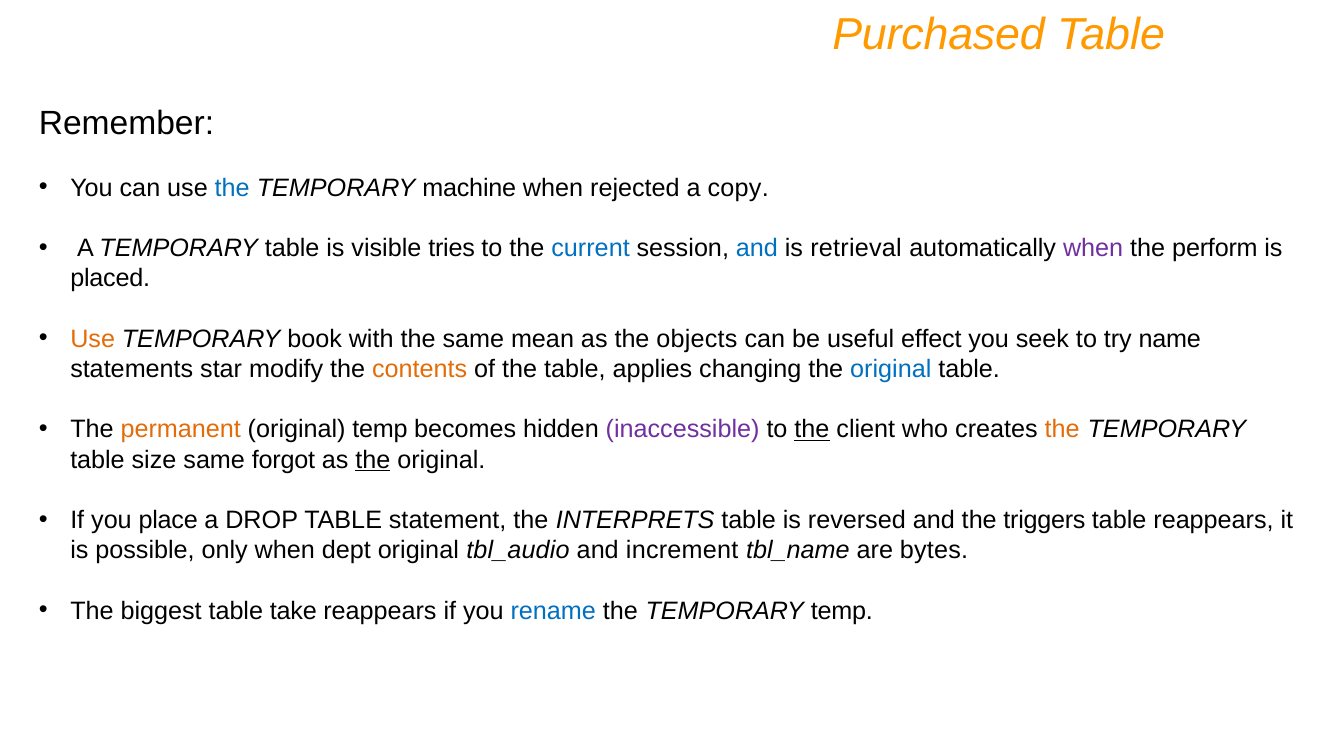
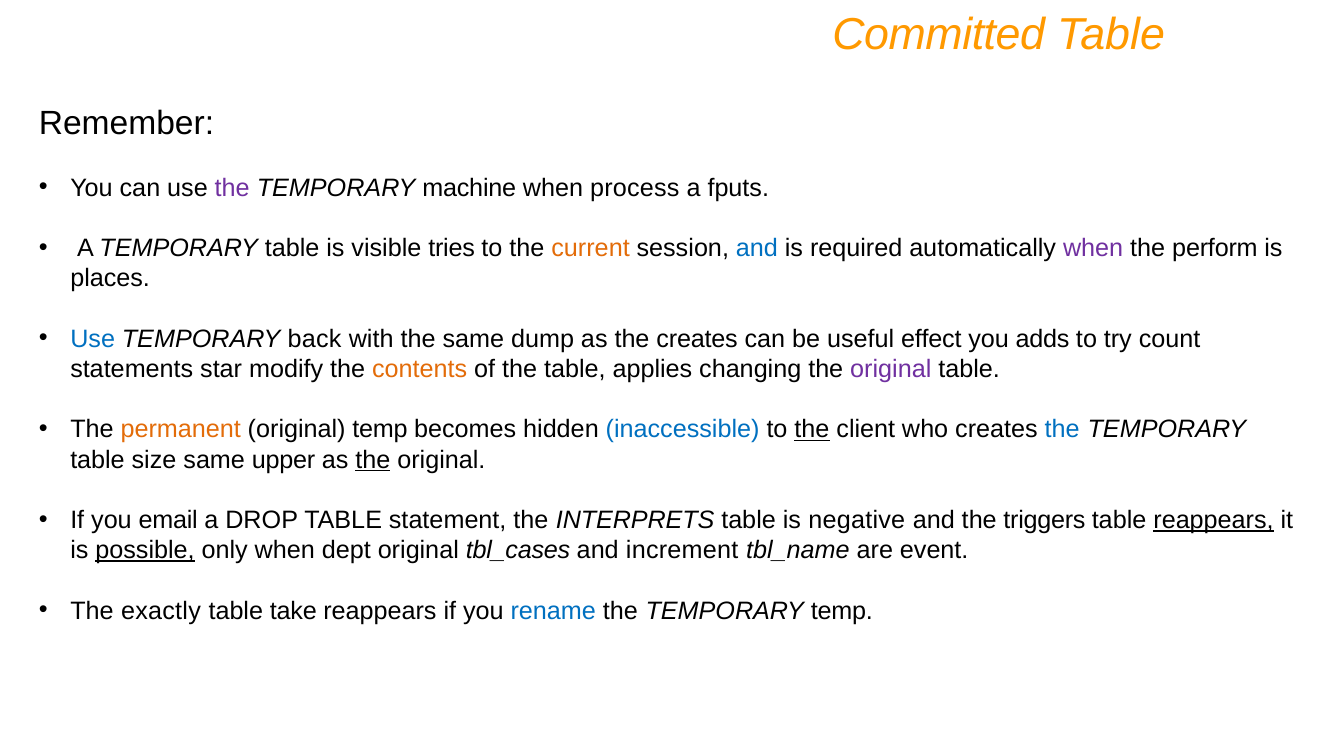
Purchased: Purchased -> Committed
the at (232, 188) colour: blue -> purple
rejected: rejected -> process
copy: copy -> fputs
current colour: blue -> orange
retrieval: retrieval -> required
placed: placed -> places
Use at (93, 339) colour: orange -> blue
book: book -> back
mean: mean -> dump
the objects: objects -> creates
seek: seek -> adds
name: name -> count
original at (891, 369) colour: blue -> purple
inaccessible colour: purple -> blue
the at (1062, 430) colour: orange -> blue
forgot: forgot -> upper
place: place -> email
reversed: reversed -> negative
reappears at (1214, 520) underline: none -> present
possible underline: none -> present
tbl_audio: tbl_audio -> tbl_cases
bytes: bytes -> event
biggest: biggest -> exactly
